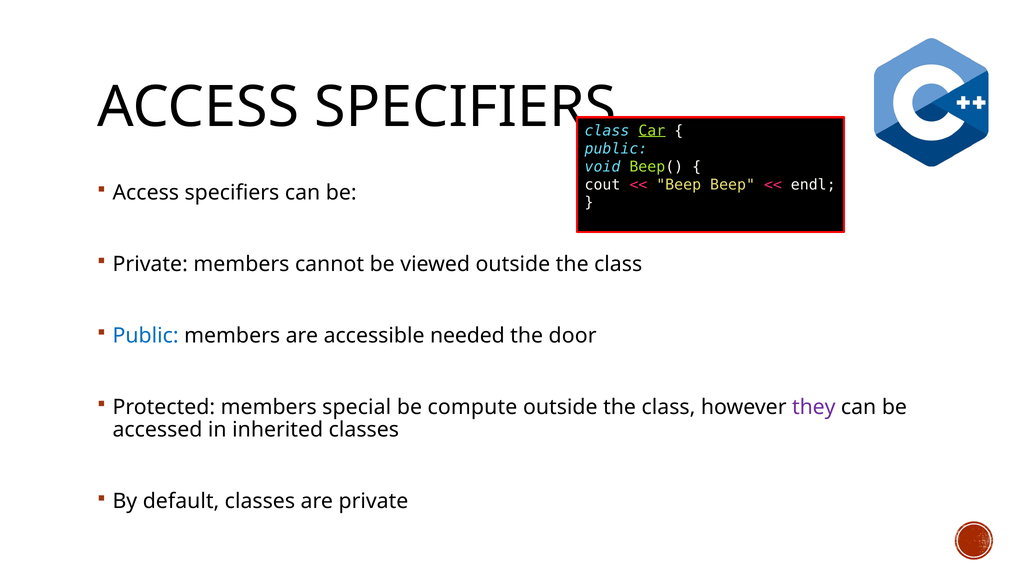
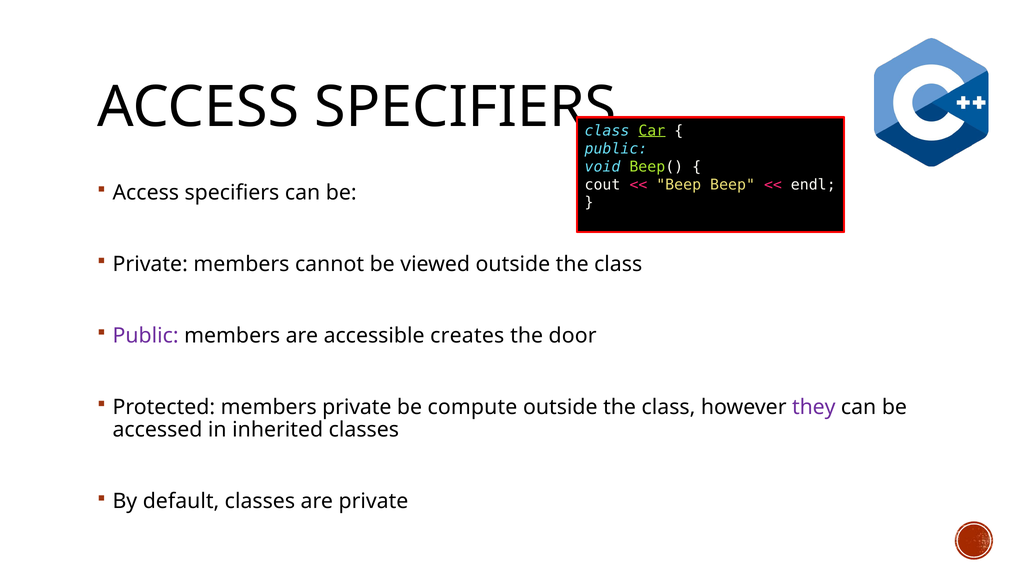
Public at (146, 336) colour: blue -> purple
needed: needed -> creates
members special: special -> private
